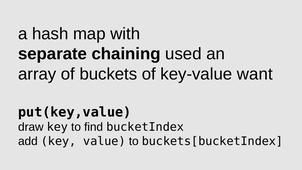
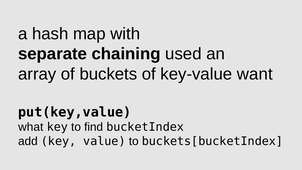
draw: draw -> what
